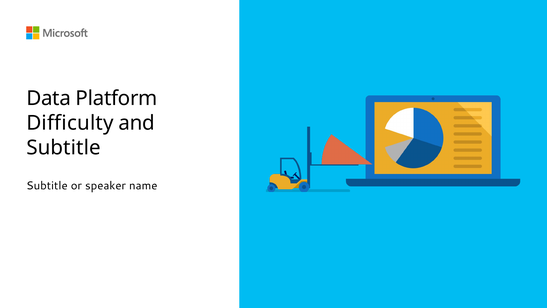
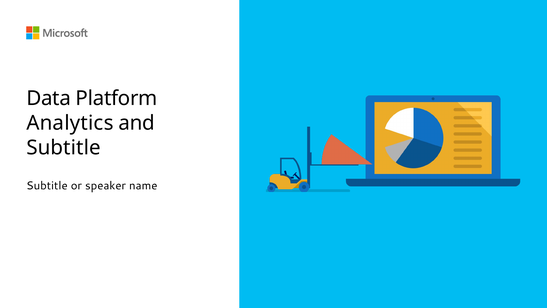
Difficulty: Difficulty -> Analytics
